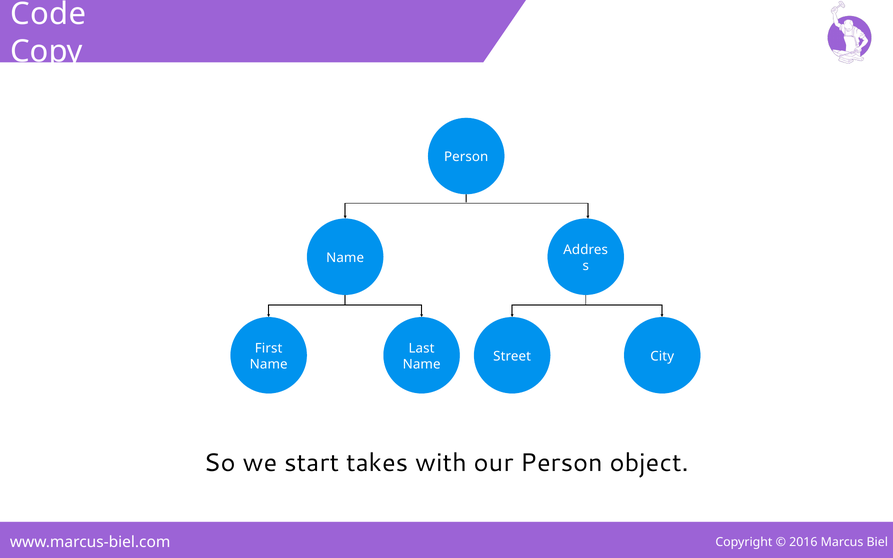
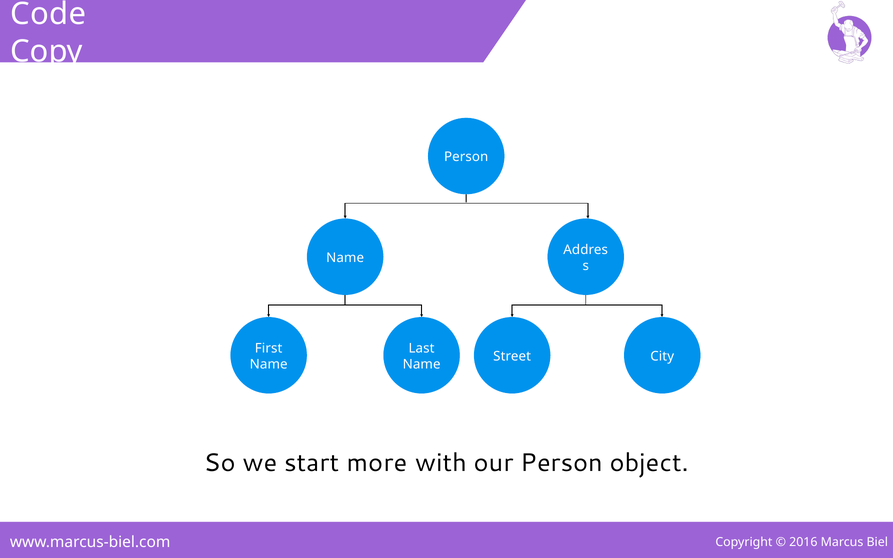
takes: takes -> more
